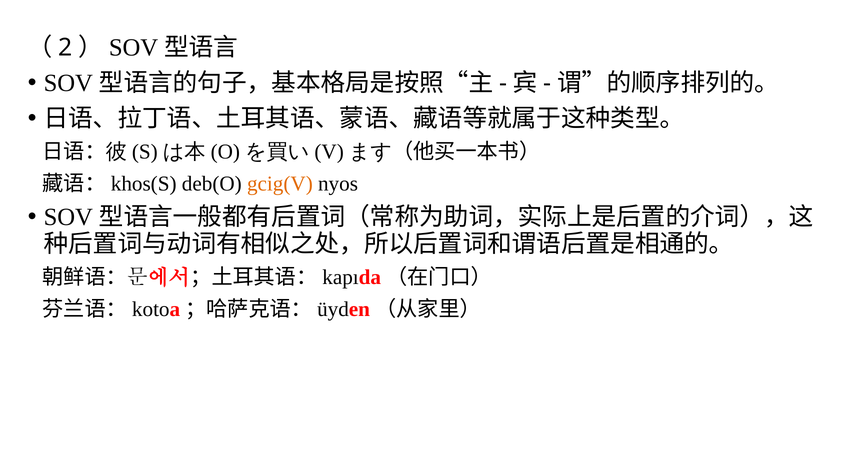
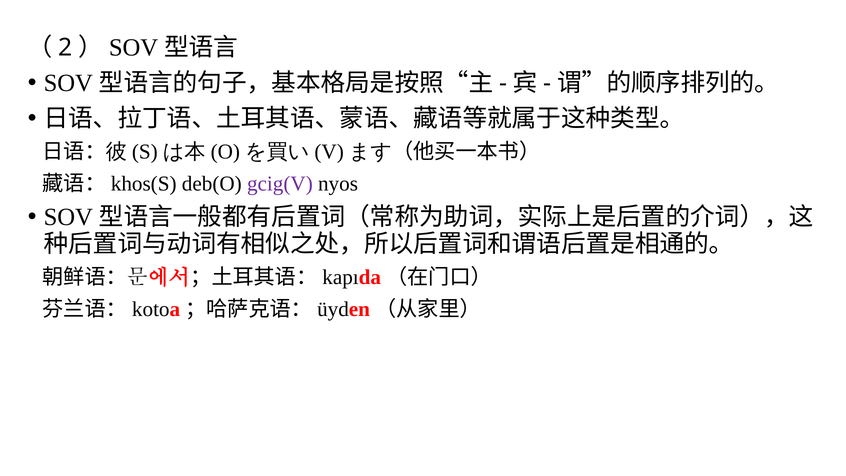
gcig(V colour: orange -> purple
